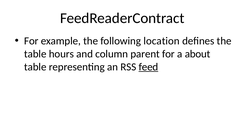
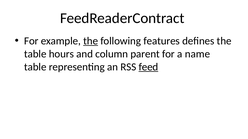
the at (91, 41) underline: none -> present
location: location -> features
about: about -> name
